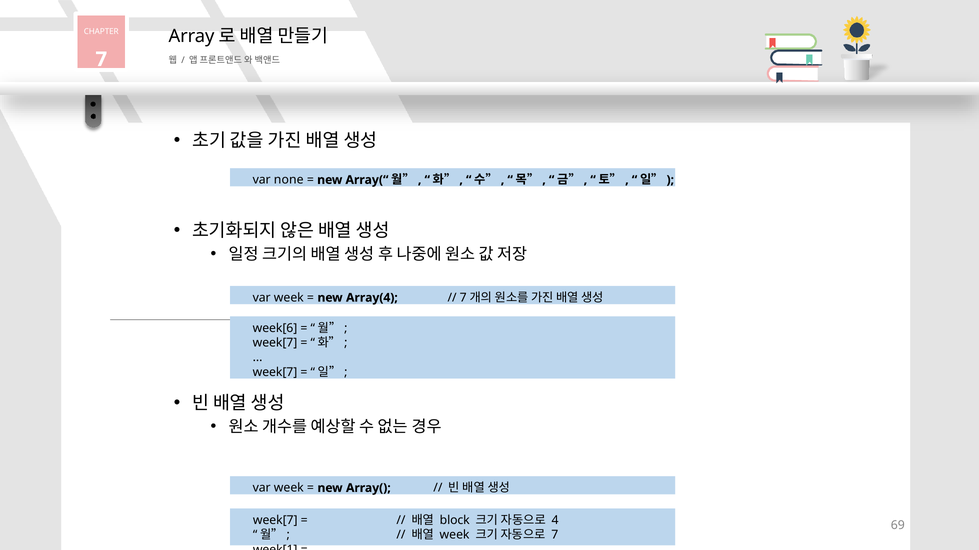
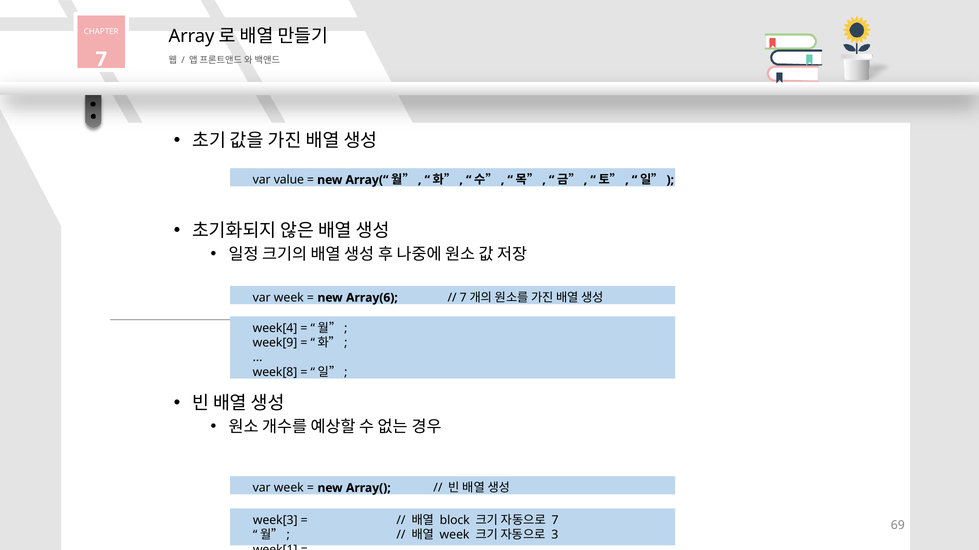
none: none -> value
Array(4: Array(4 -> Array(6
week[6: week[6 -> week[4
week[7 at (275, 343): week[7 -> week[9
week[7 at (275, 373): week[7 -> week[8
week[7 at (275, 521): week[7 -> week[3
4 at (555, 521): 4 -> 7
7 at (555, 536): 7 -> 3
